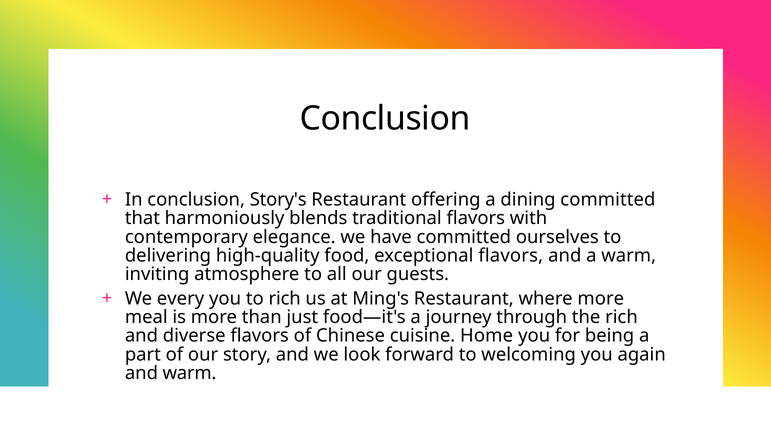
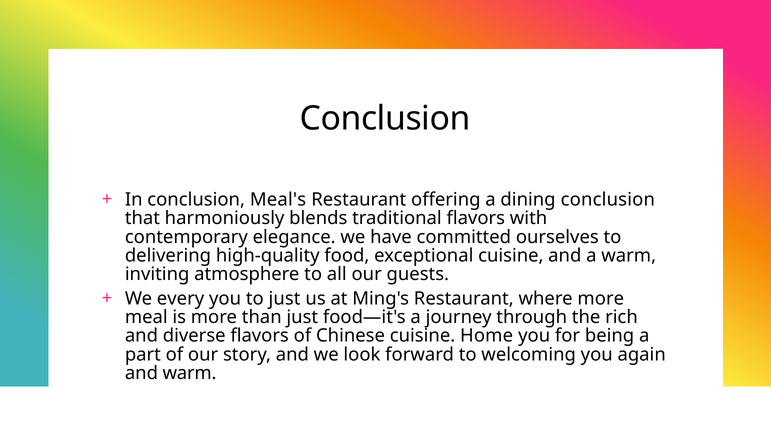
Story's: Story's -> Meal's
dining committed: committed -> conclusion
exceptional flavors: flavors -> cuisine
to rich: rich -> just
